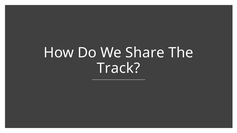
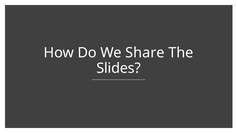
Track: Track -> Slides
